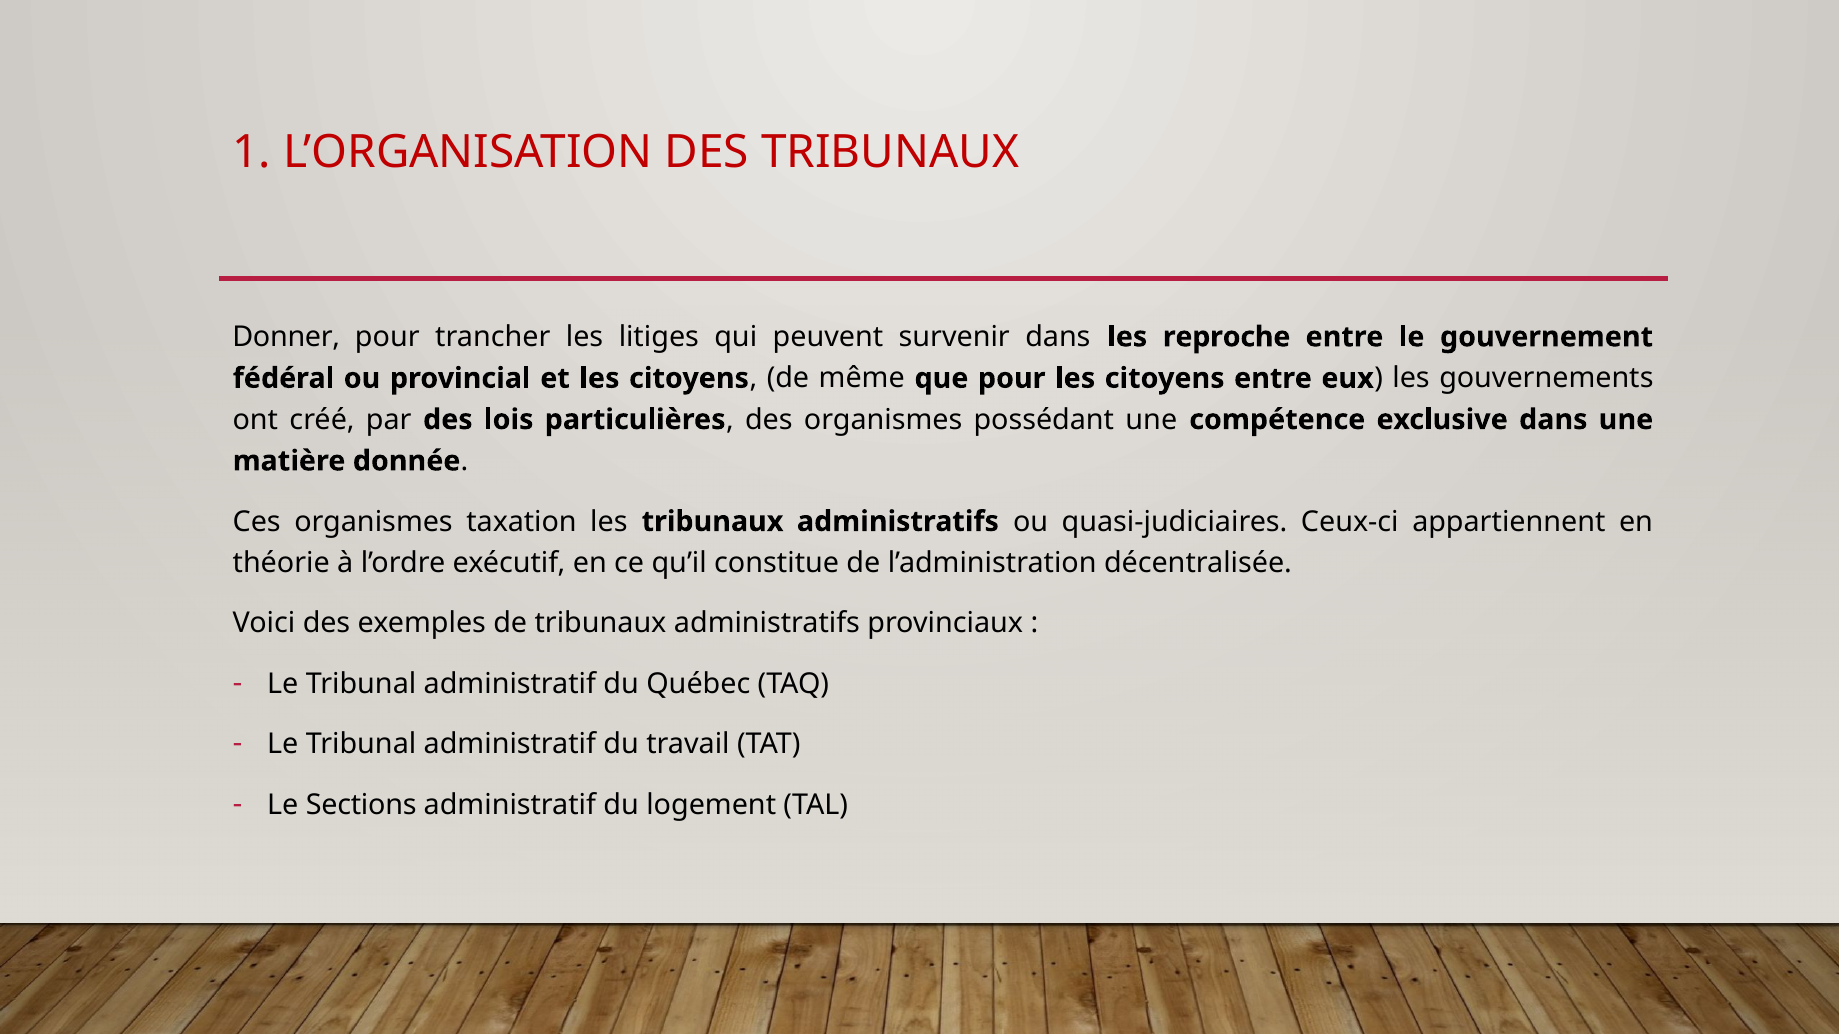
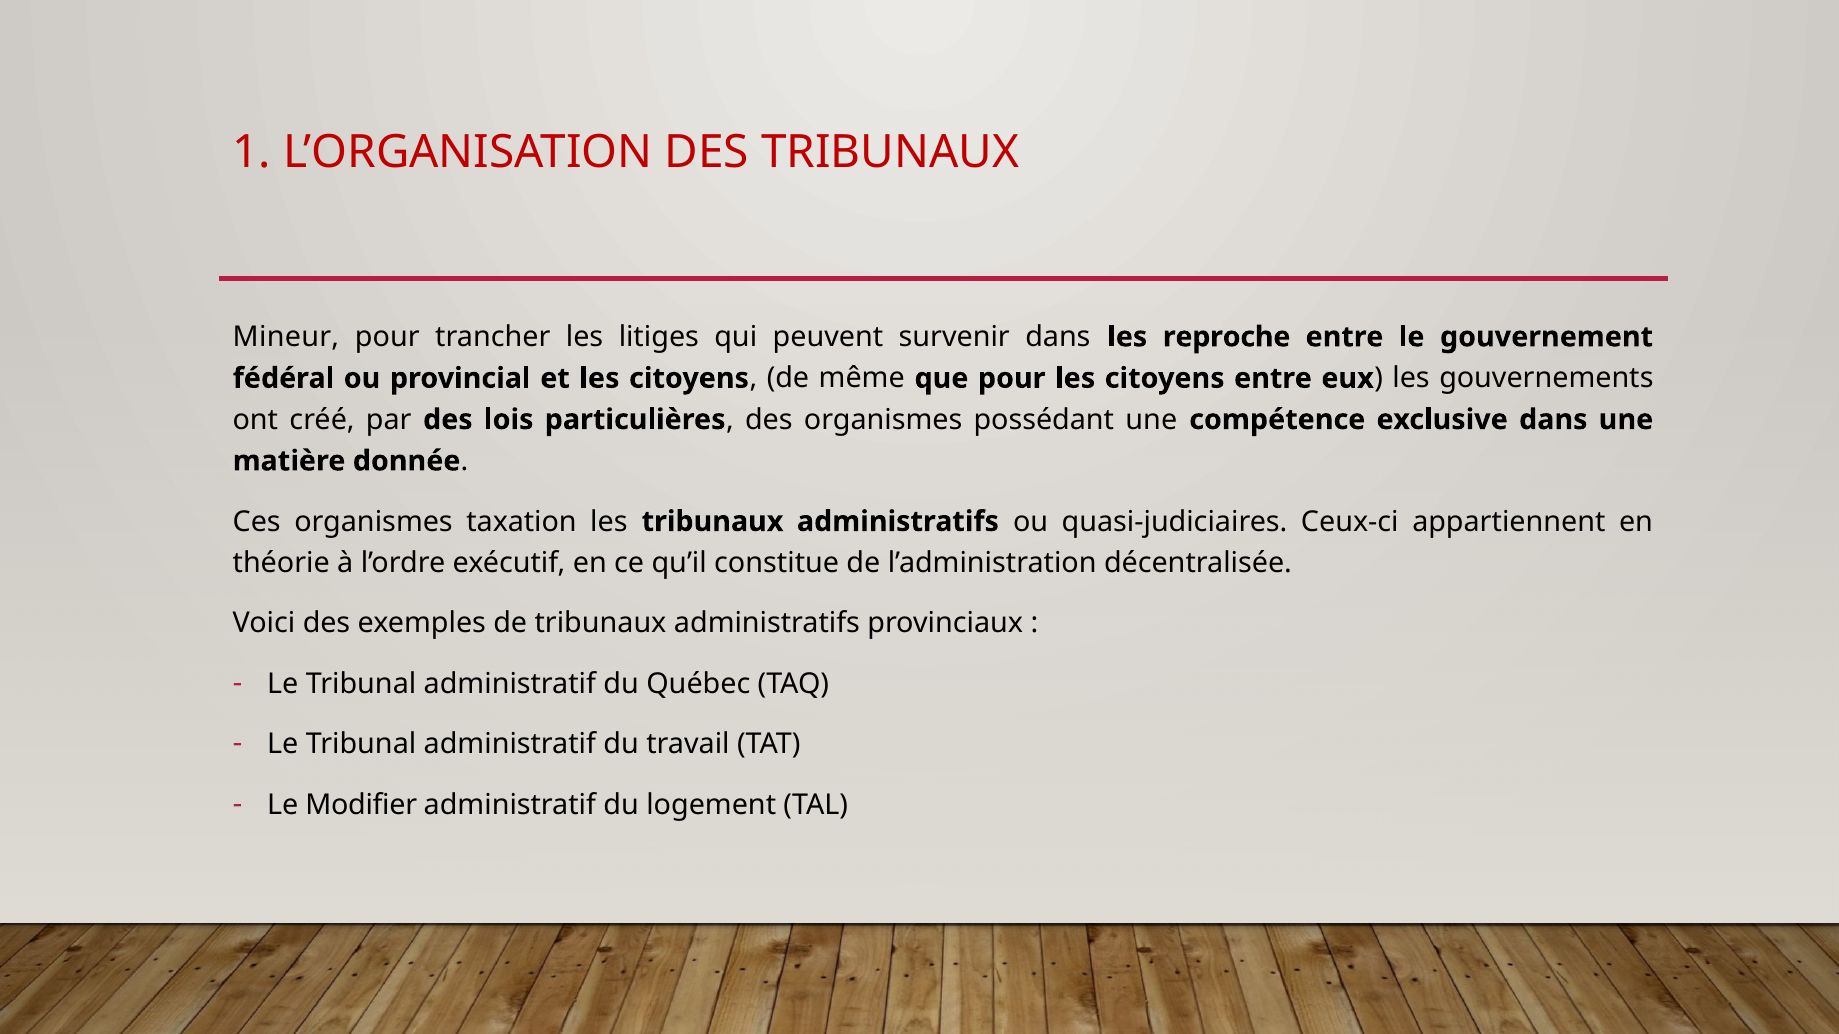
Donner: Donner -> Mineur
Sections: Sections -> Modifier
